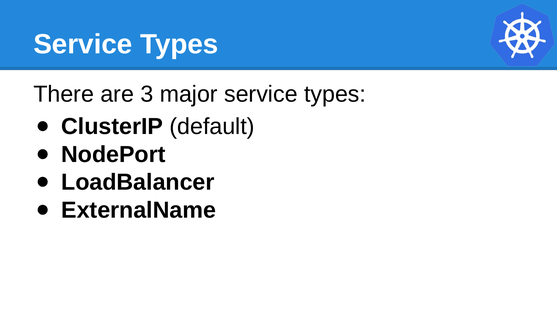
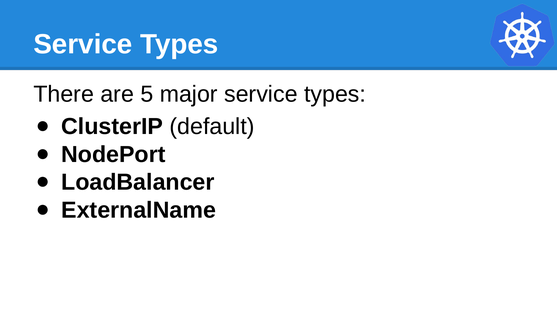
3: 3 -> 5
